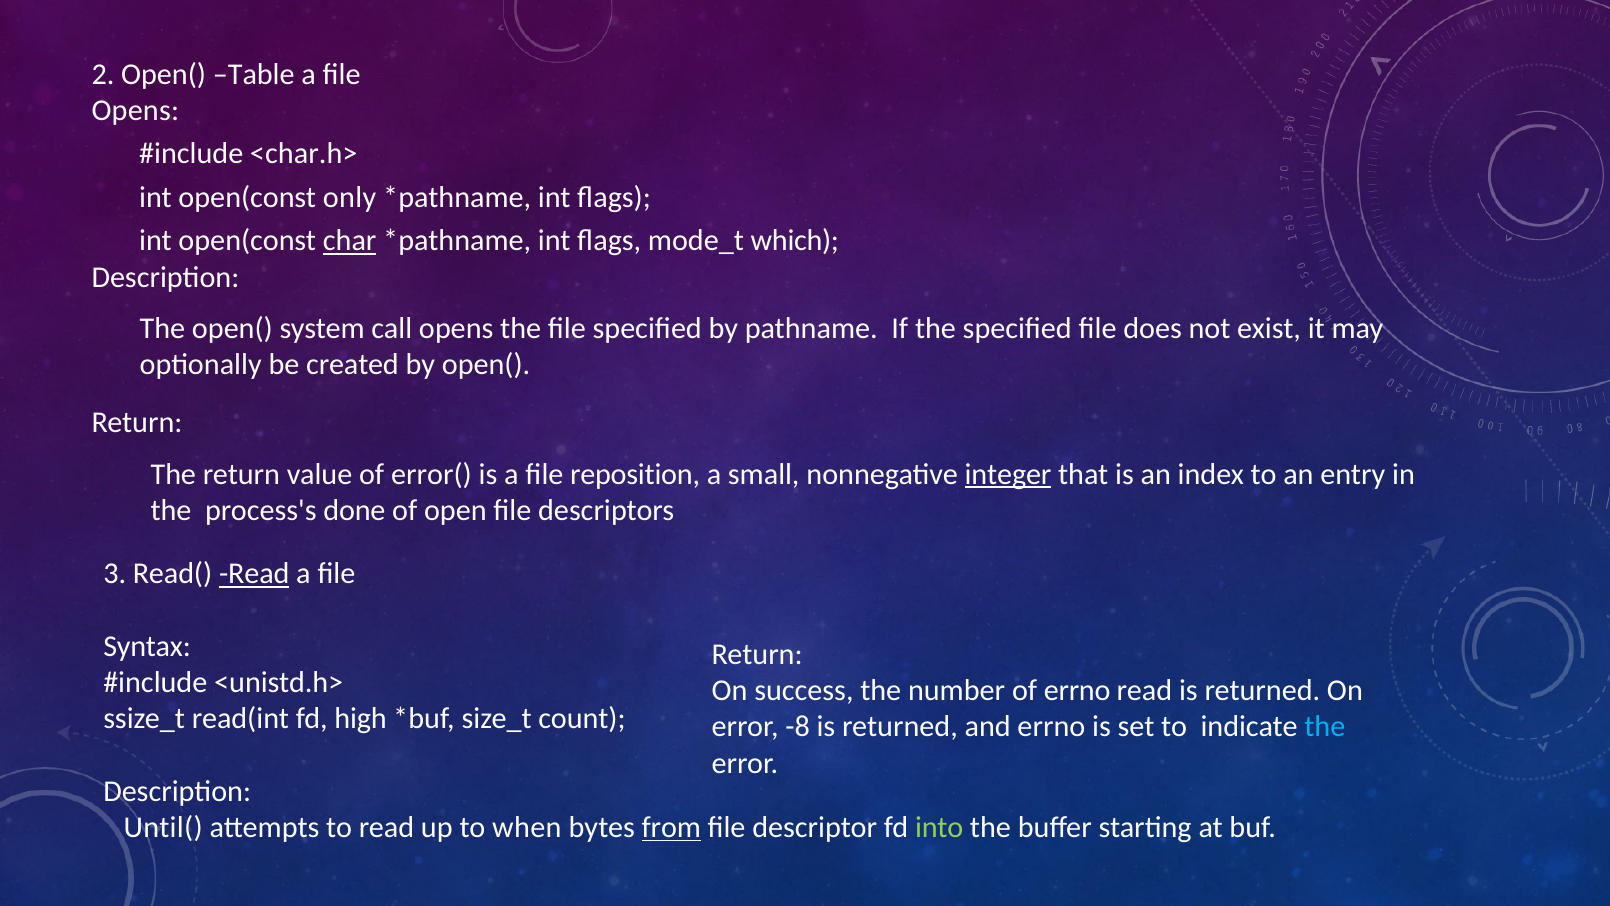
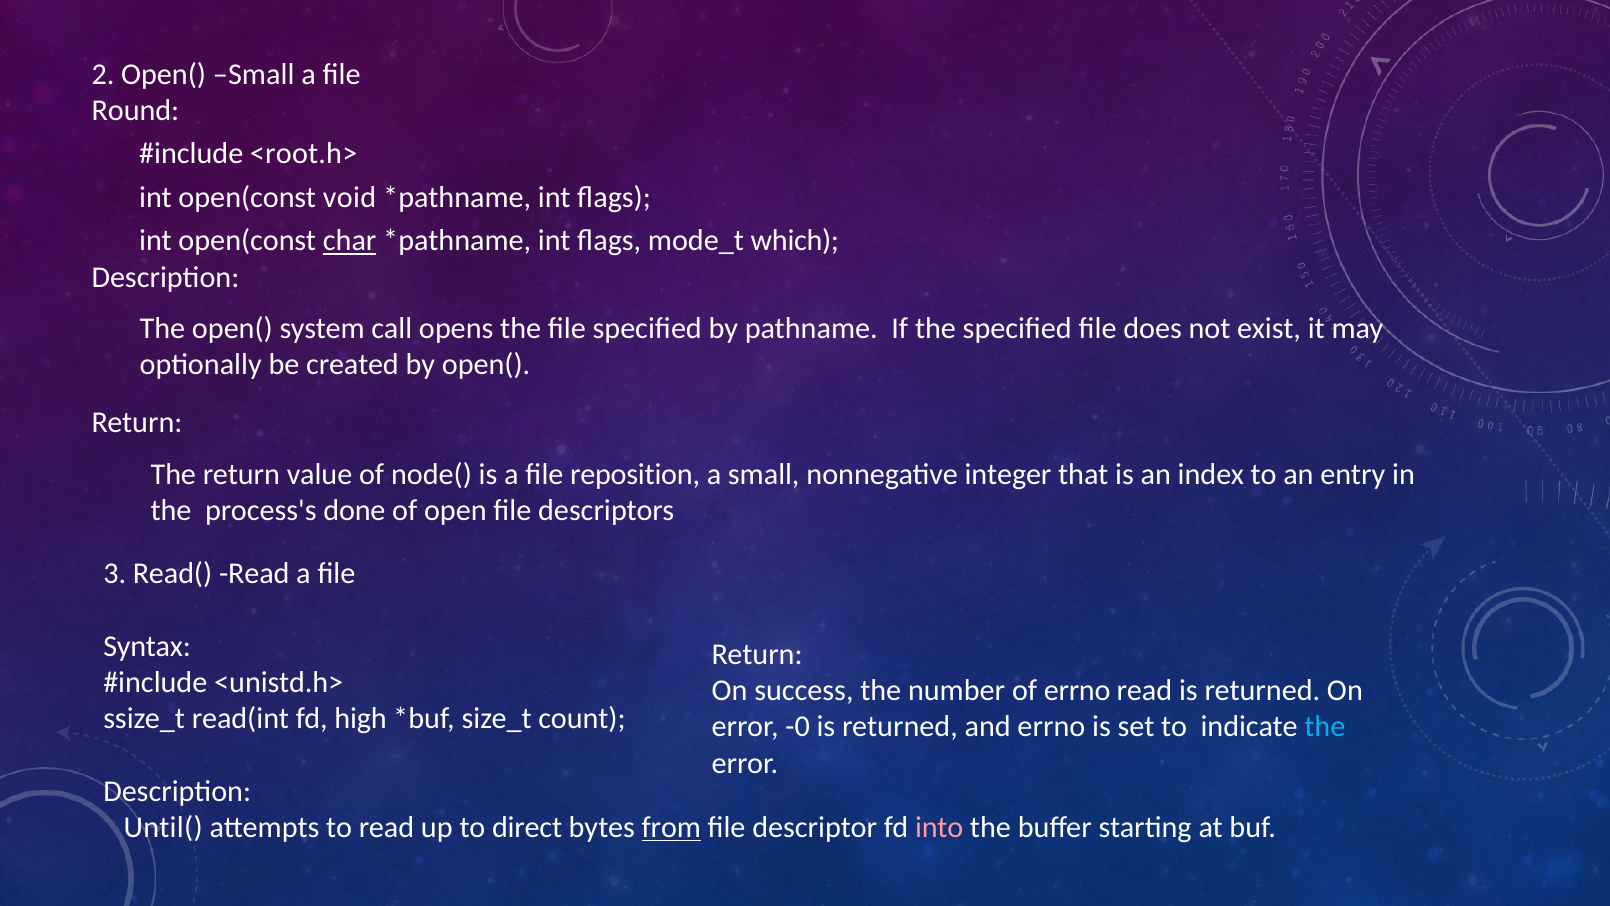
Open( Table: Table -> Small
Opens at (135, 110): Opens -> Round
<char.h>: <char.h> -> <root.h>
only: only -> void
error(: error( -> node(
integer underline: present -> none
Read at (254, 574) underline: present -> none
-8: -8 -> -0
when: when -> direct
into colour: light green -> pink
